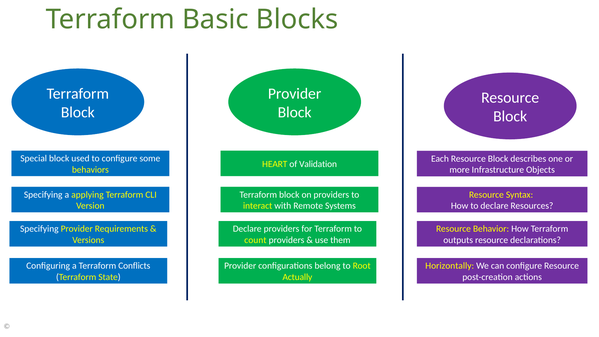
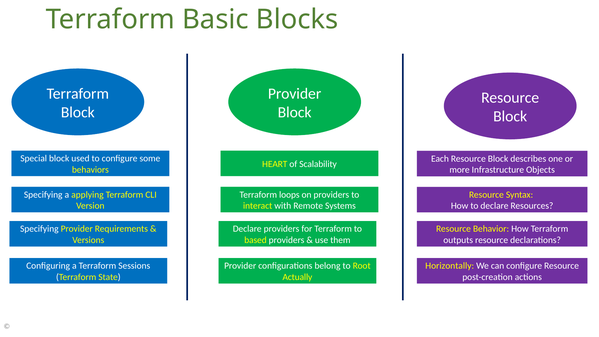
Validation: Validation -> Scalability
block at (289, 195): block -> loops
count: count -> based
Conflicts: Conflicts -> Sessions
